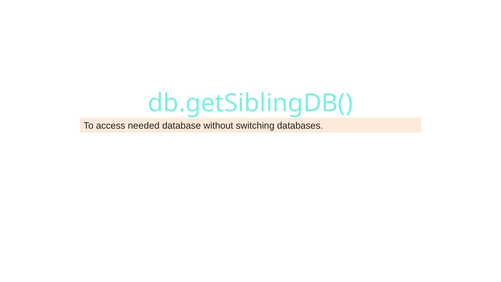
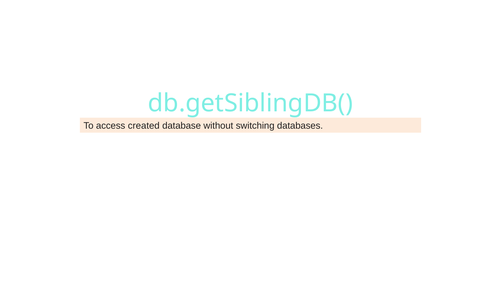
needed: needed -> created
